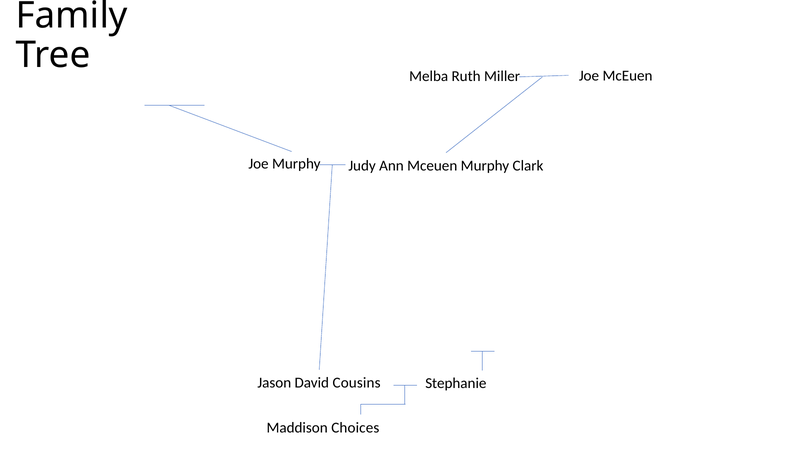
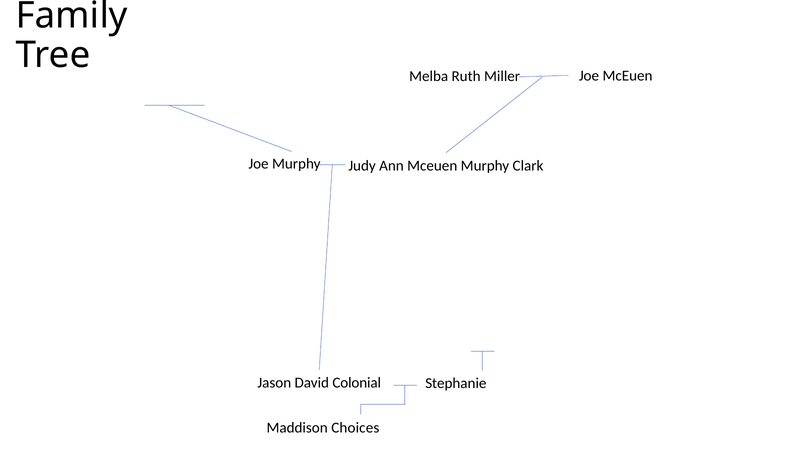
Cousins: Cousins -> Colonial
